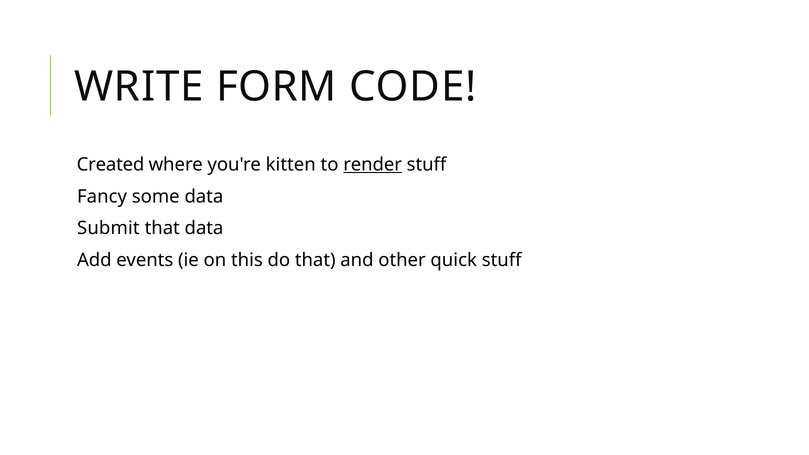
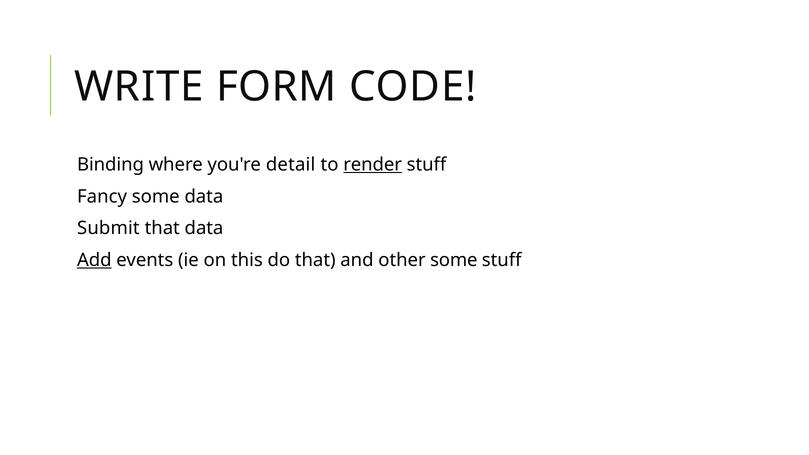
Created: Created -> Binding
kitten: kitten -> detail
Add underline: none -> present
other quick: quick -> some
